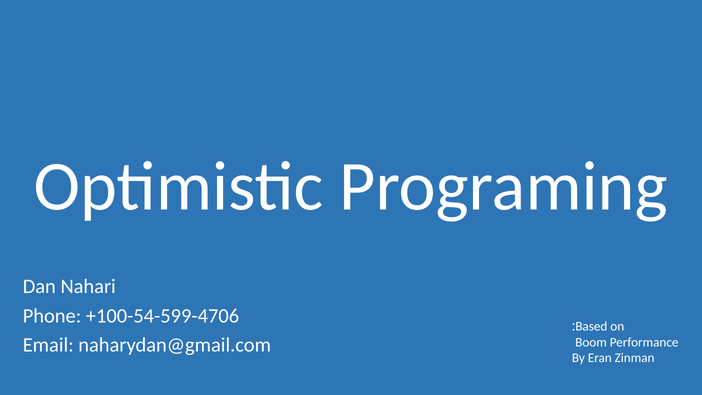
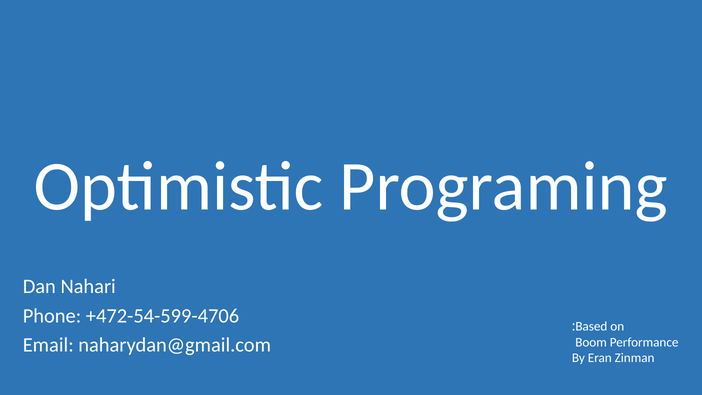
+100-54-599-4706: +100-54-599-4706 -> +472-54-599-4706
